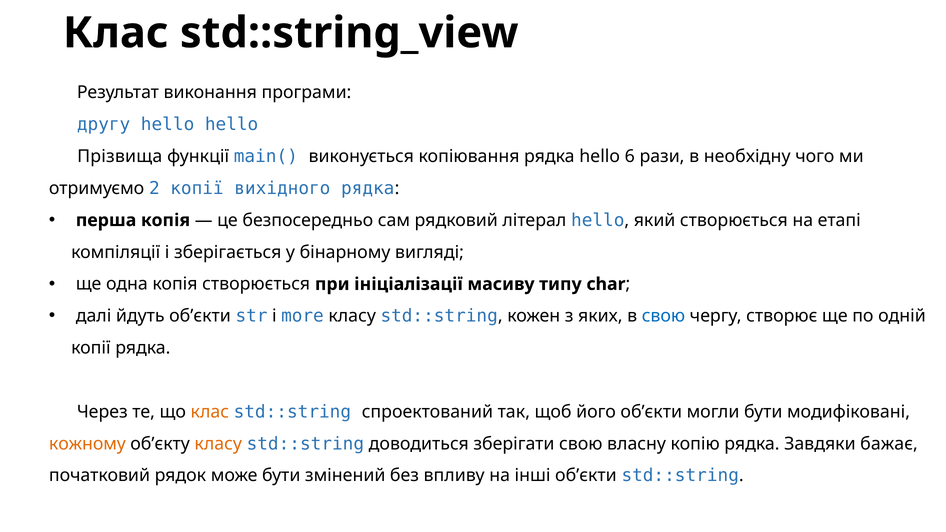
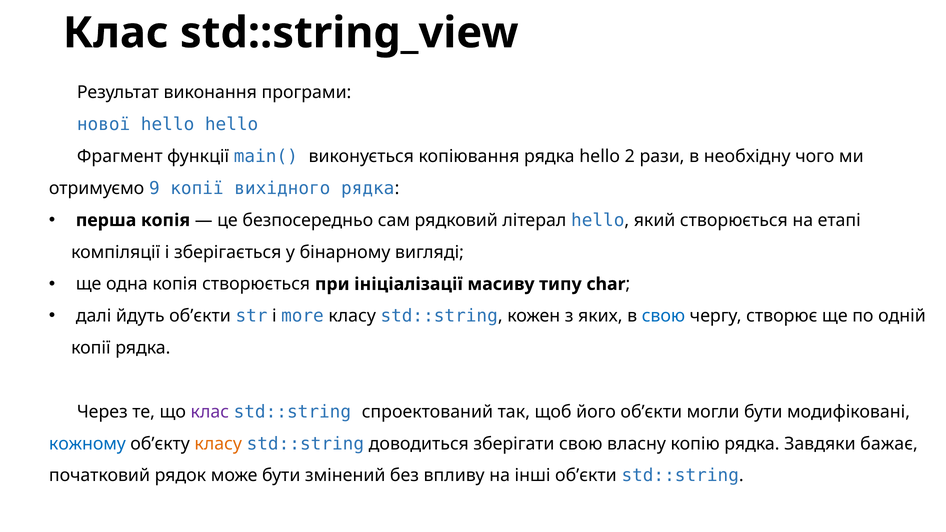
другу: другу -> нової
Прізвища: Прізвища -> Фрагмент
6: 6 -> 2
2: 2 -> 9
клас at (210, 412) colour: orange -> purple
кожному colour: orange -> blue
